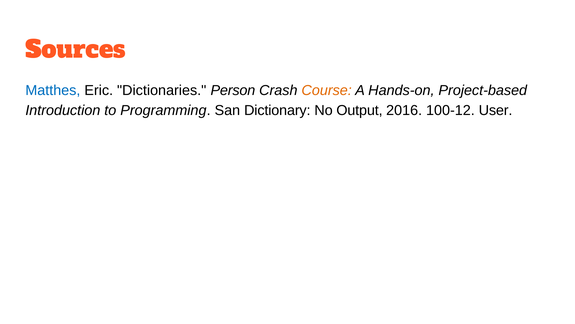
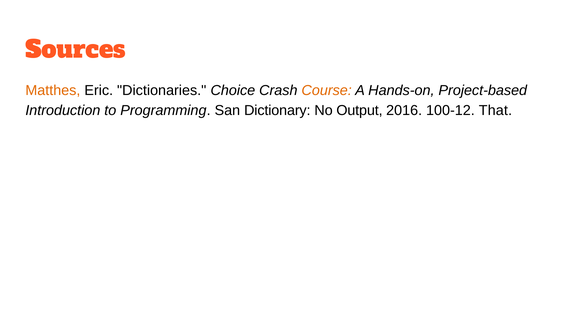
Matthes colour: blue -> orange
Person: Person -> Choice
User: User -> That
